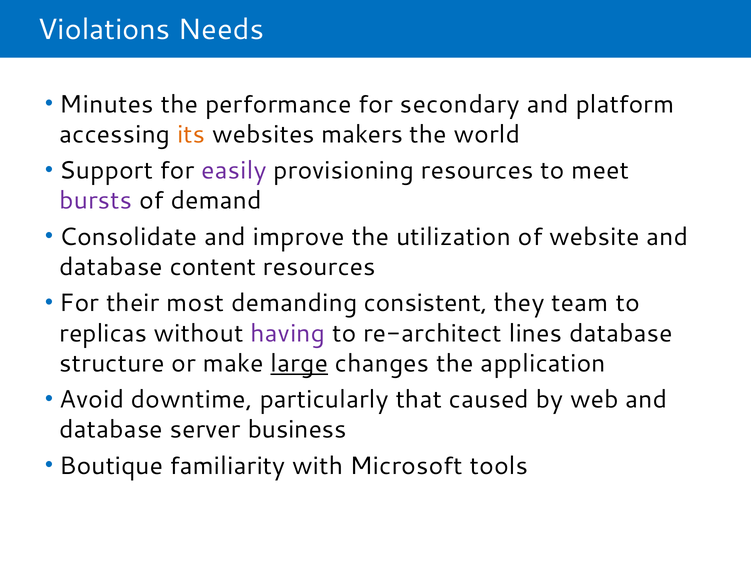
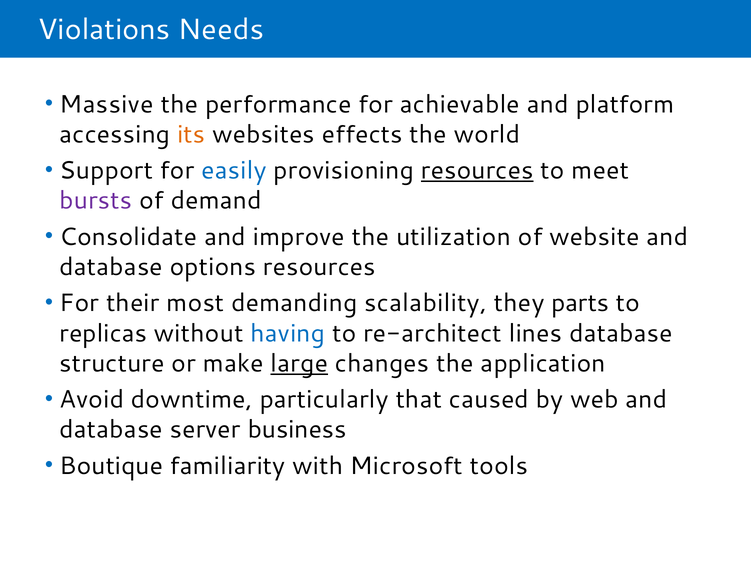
Minutes: Minutes -> Massive
secondary: secondary -> achievable
makers: makers -> effects
easily colour: purple -> blue
resources at (477, 171) underline: none -> present
content: content -> options
consistent: consistent -> scalability
team: team -> parts
having colour: purple -> blue
